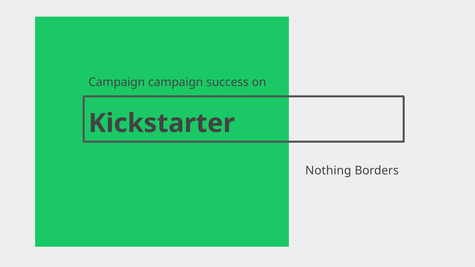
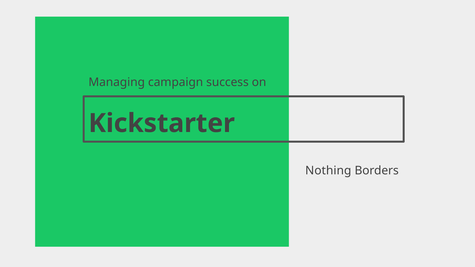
Campaign at (117, 82): Campaign -> Managing
